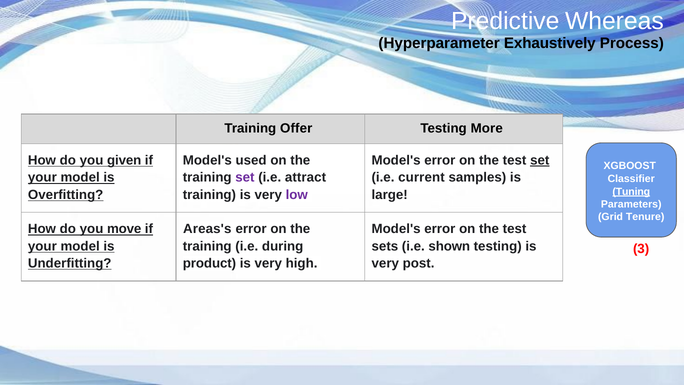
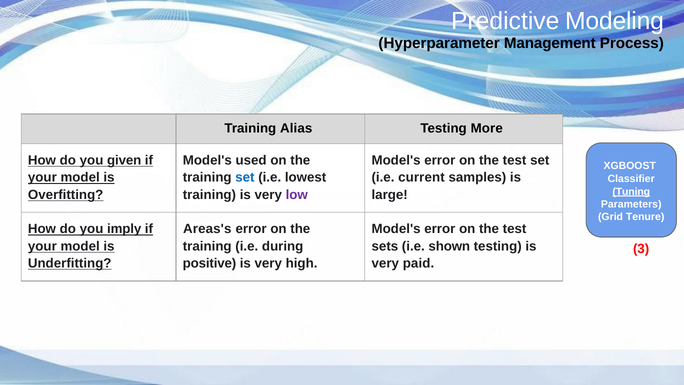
Whereas: Whereas -> Modeling
Exhaustively: Exhaustively -> Management
Offer: Offer -> Alias
set at (540, 160) underline: present -> none
set at (245, 177) colour: purple -> blue
attract: attract -> lowest
move: move -> imply
product: product -> positive
post: post -> paid
